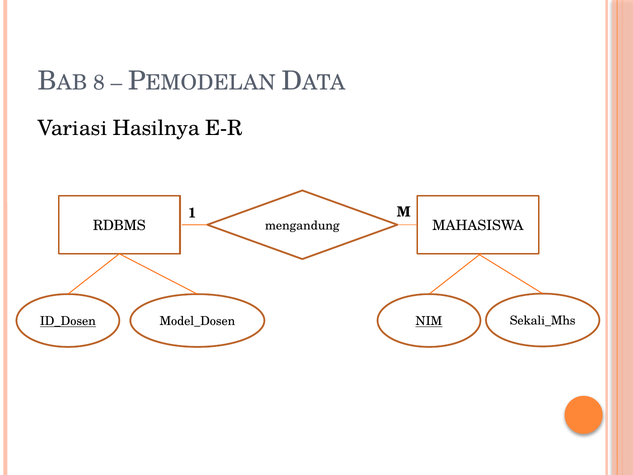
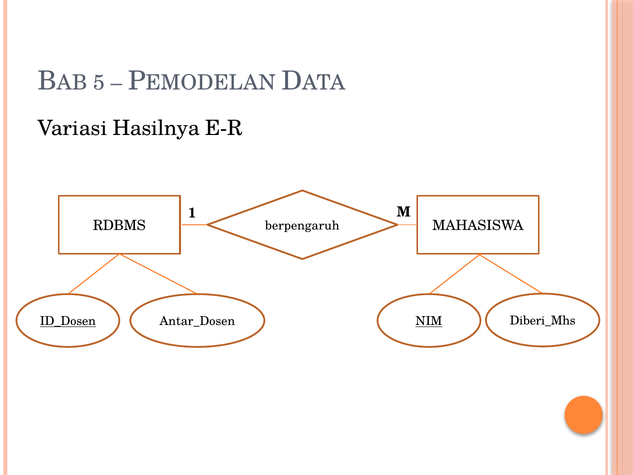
8: 8 -> 5
mengandung: mengandung -> berpengaruh
Model_Dosen: Model_Dosen -> Antar_Dosen
Sekali_Mhs: Sekali_Mhs -> Diberi_Mhs
